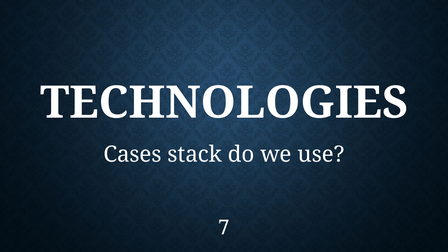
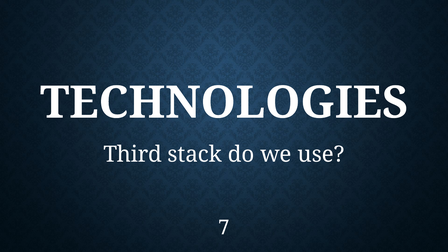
Cases: Cases -> Third
